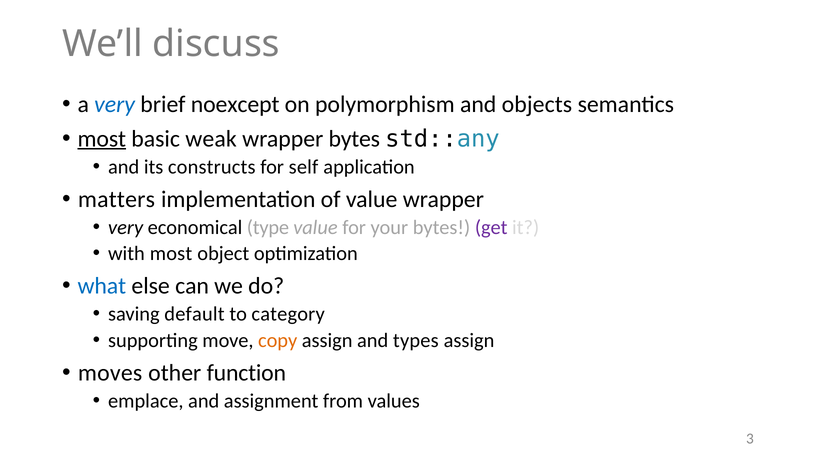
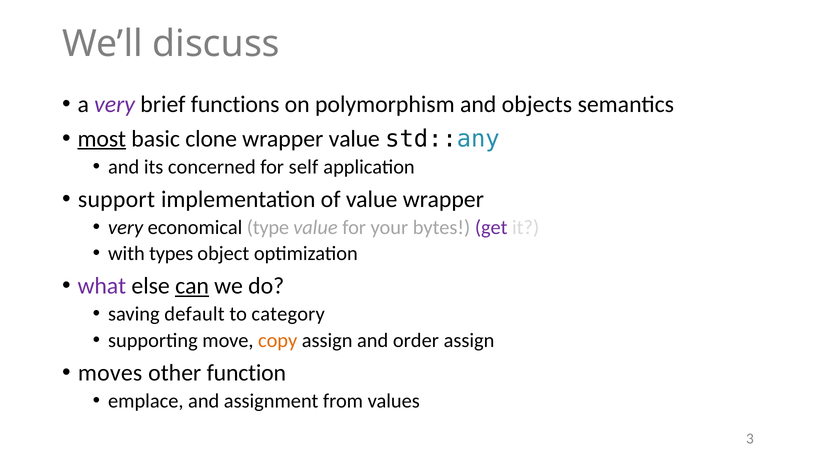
very at (115, 104) colour: blue -> purple
noexcept: noexcept -> functions
weak: weak -> clone
wrapper bytes: bytes -> value
constructs: constructs -> concerned
matters: matters -> support
with most: most -> types
what colour: blue -> purple
can underline: none -> present
types: types -> order
